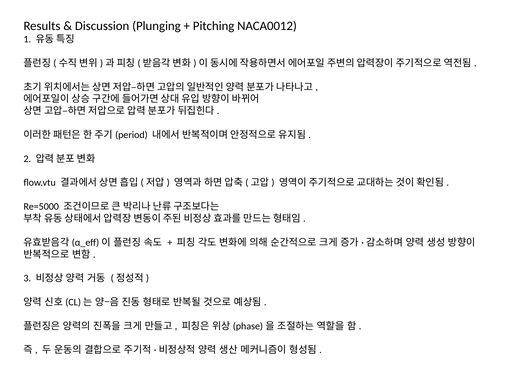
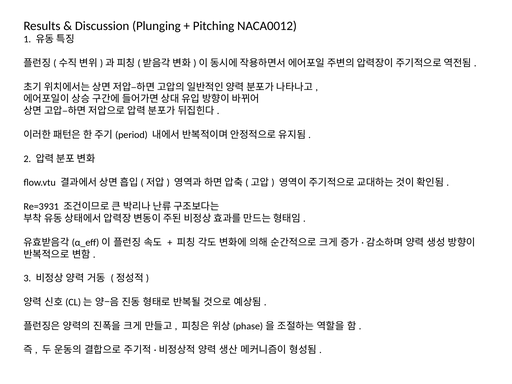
Re=5000: Re=5000 -> Re=3931
